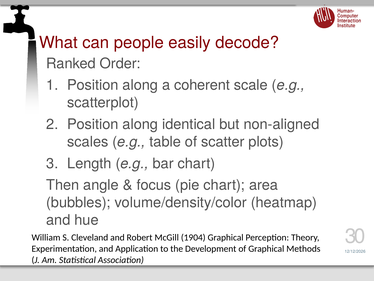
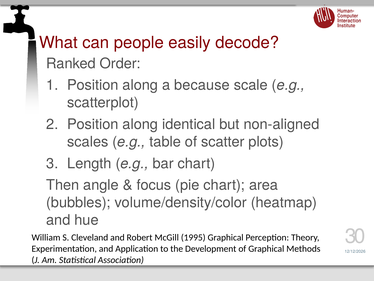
coherent: coherent -> because
1904: 1904 -> 1995
